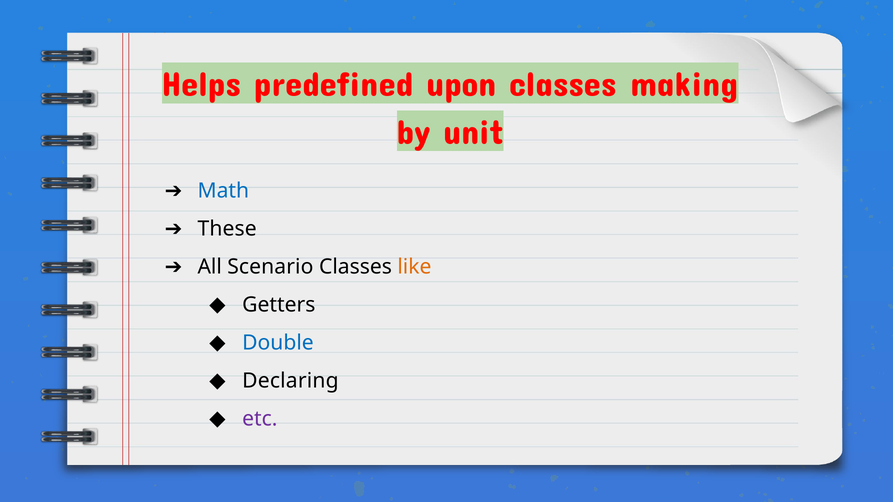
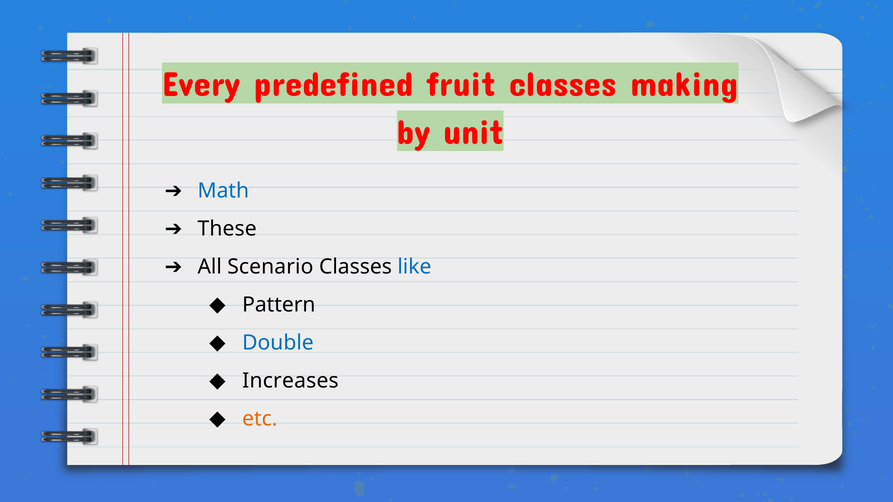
Helps: Helps -> Every
upon: upon -> fruit
like colour: orange -> blue
Getters: Getters -> Pattern
Declaring: Declaring -> Increases
etc colour: purple -> orange
